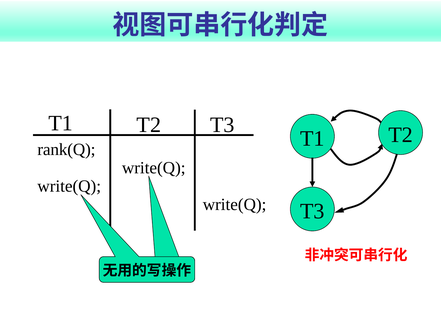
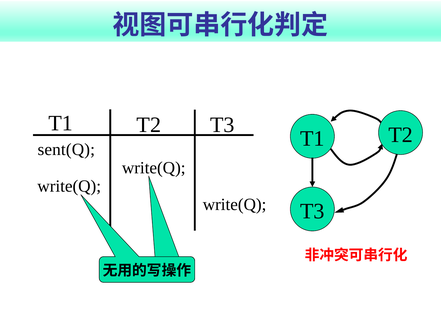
rank(Q: rank(Q -> sent(Q
